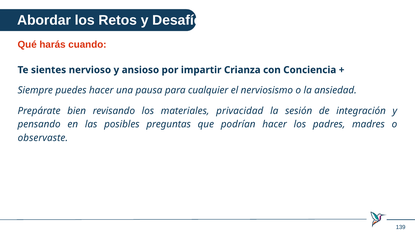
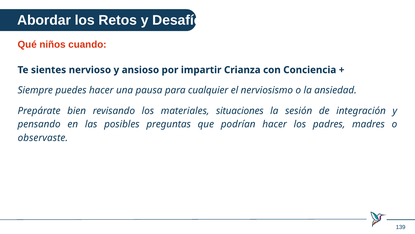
harás: harás -> niños
privacidad: privacidad -> situaciones
